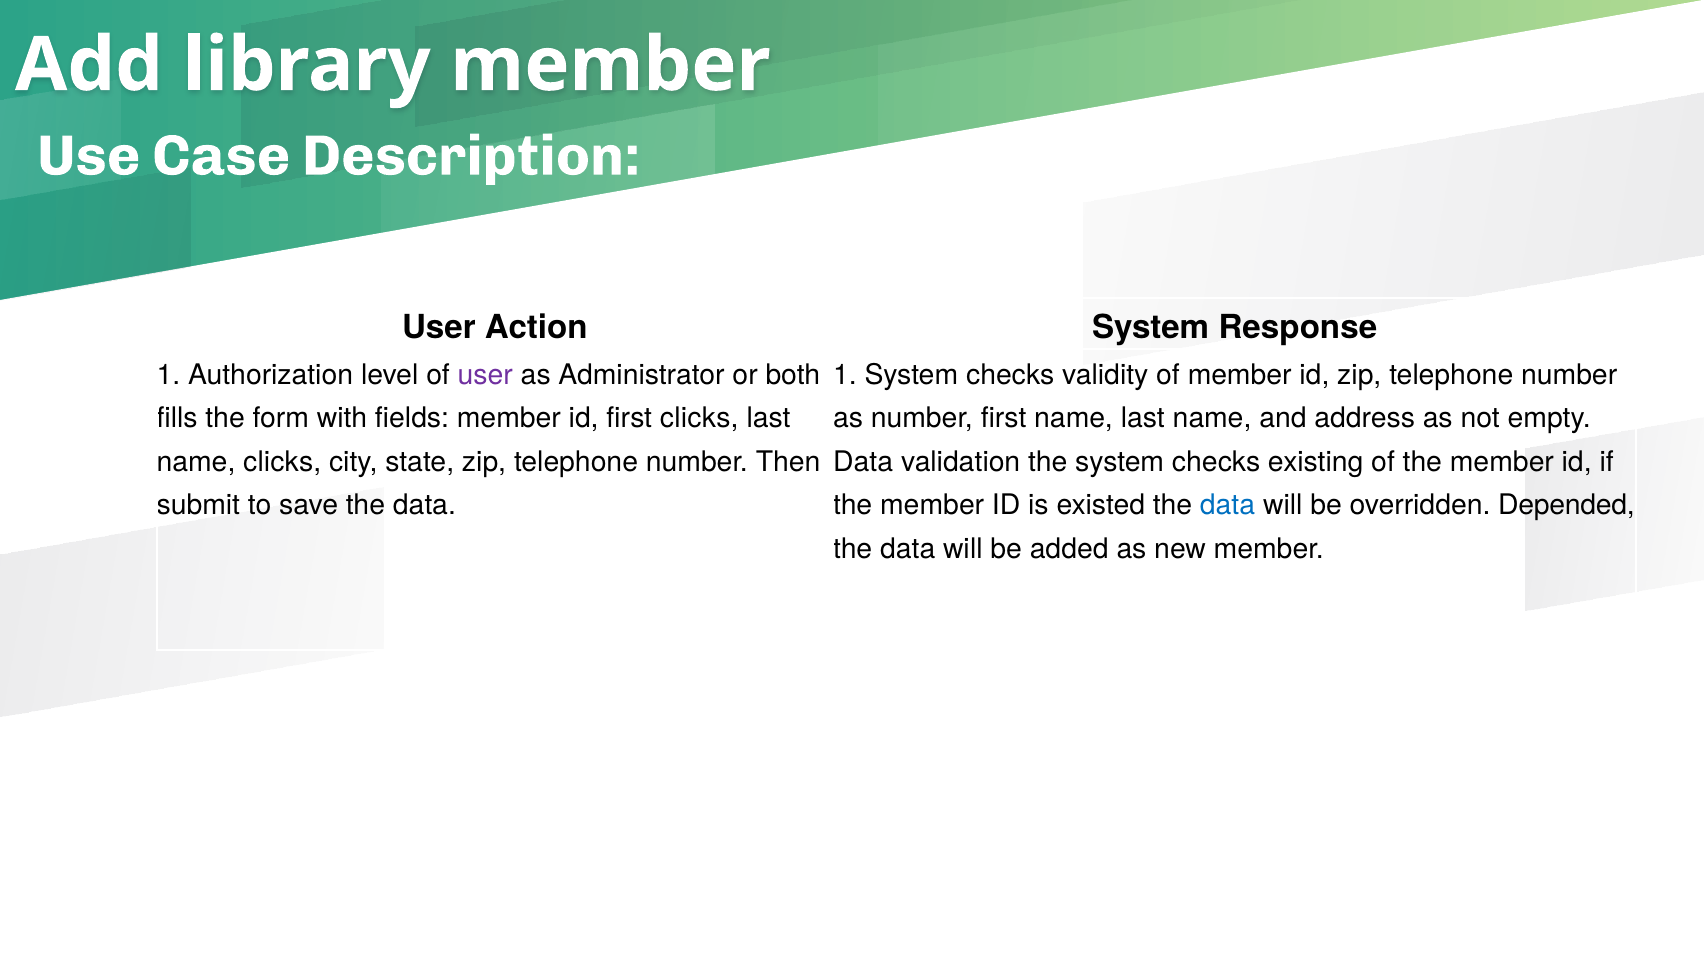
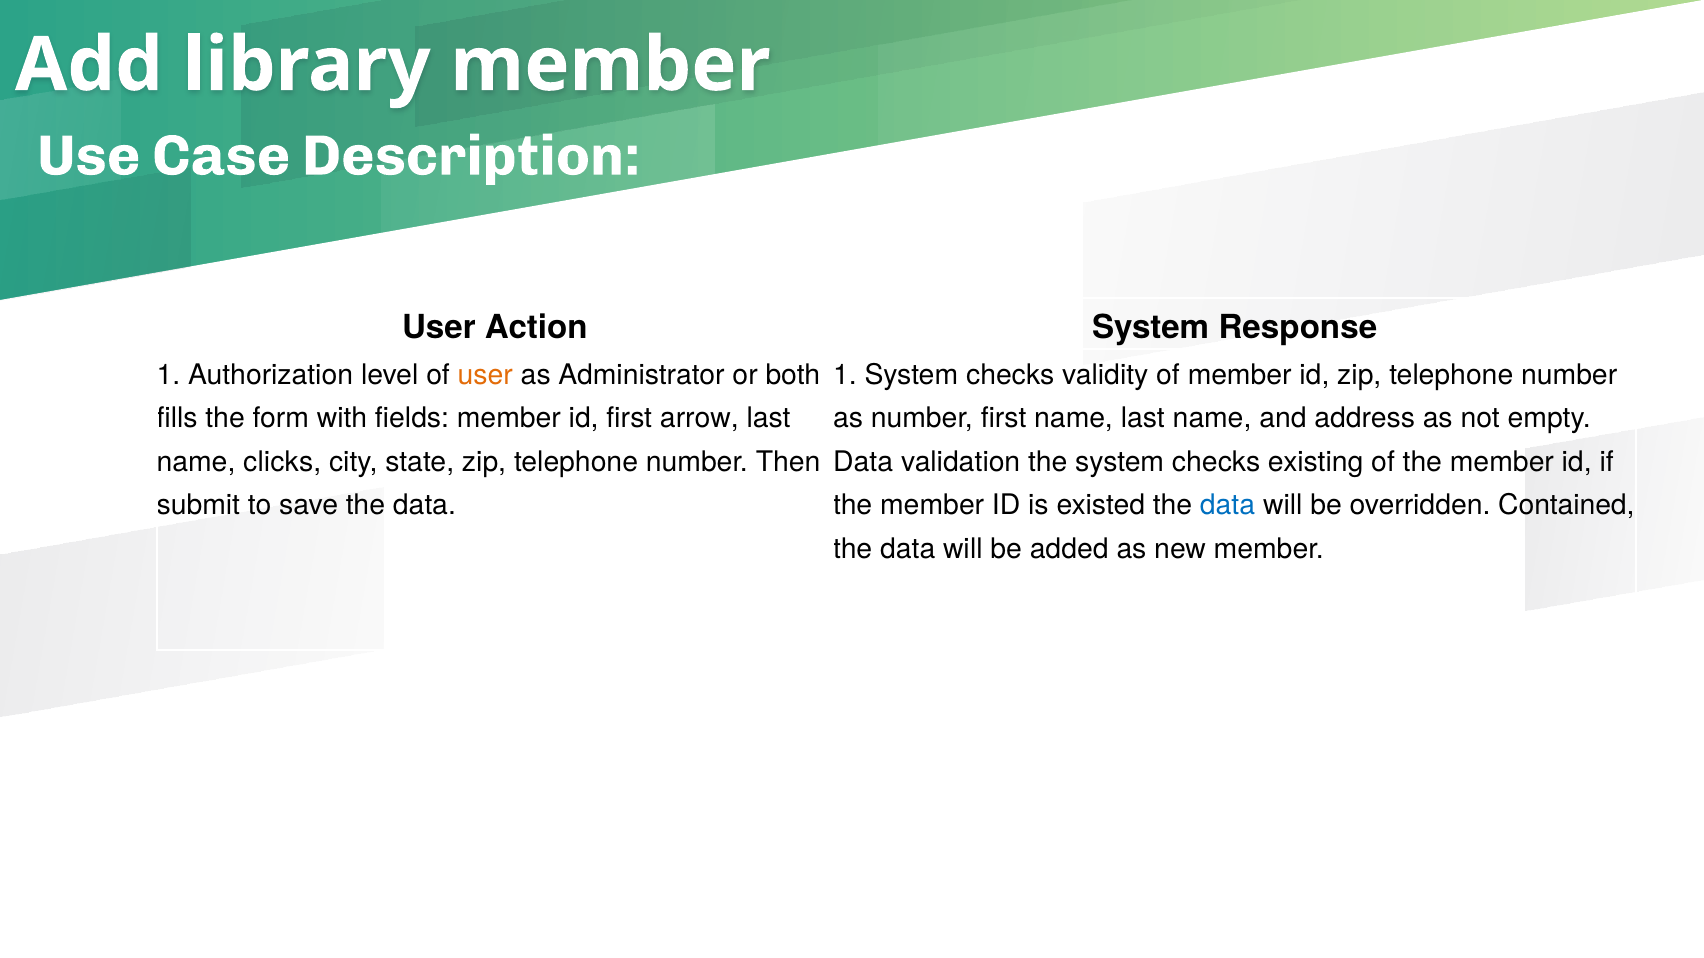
user at (485, 375) colour: purple -> orange
first clicks: clicks -> arrow
Depended: Depended -> Contained
